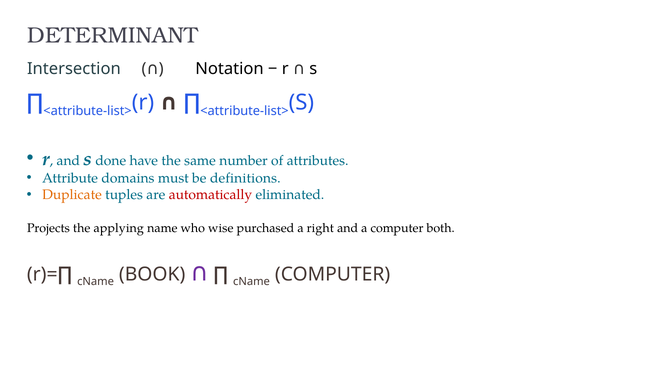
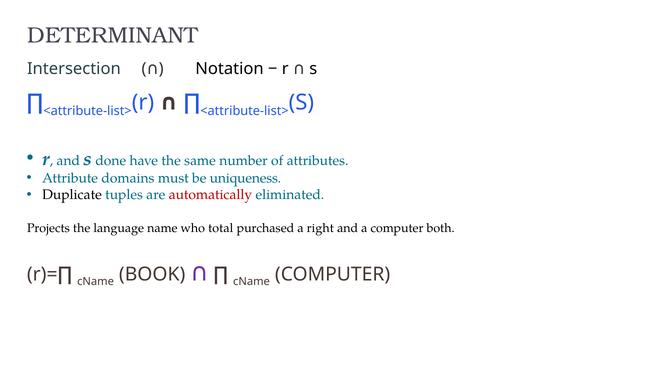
definitions: definitions -> uniqueness
Duplicate colour: orange -> black
applying: applying -> language
wise: wise -> total
